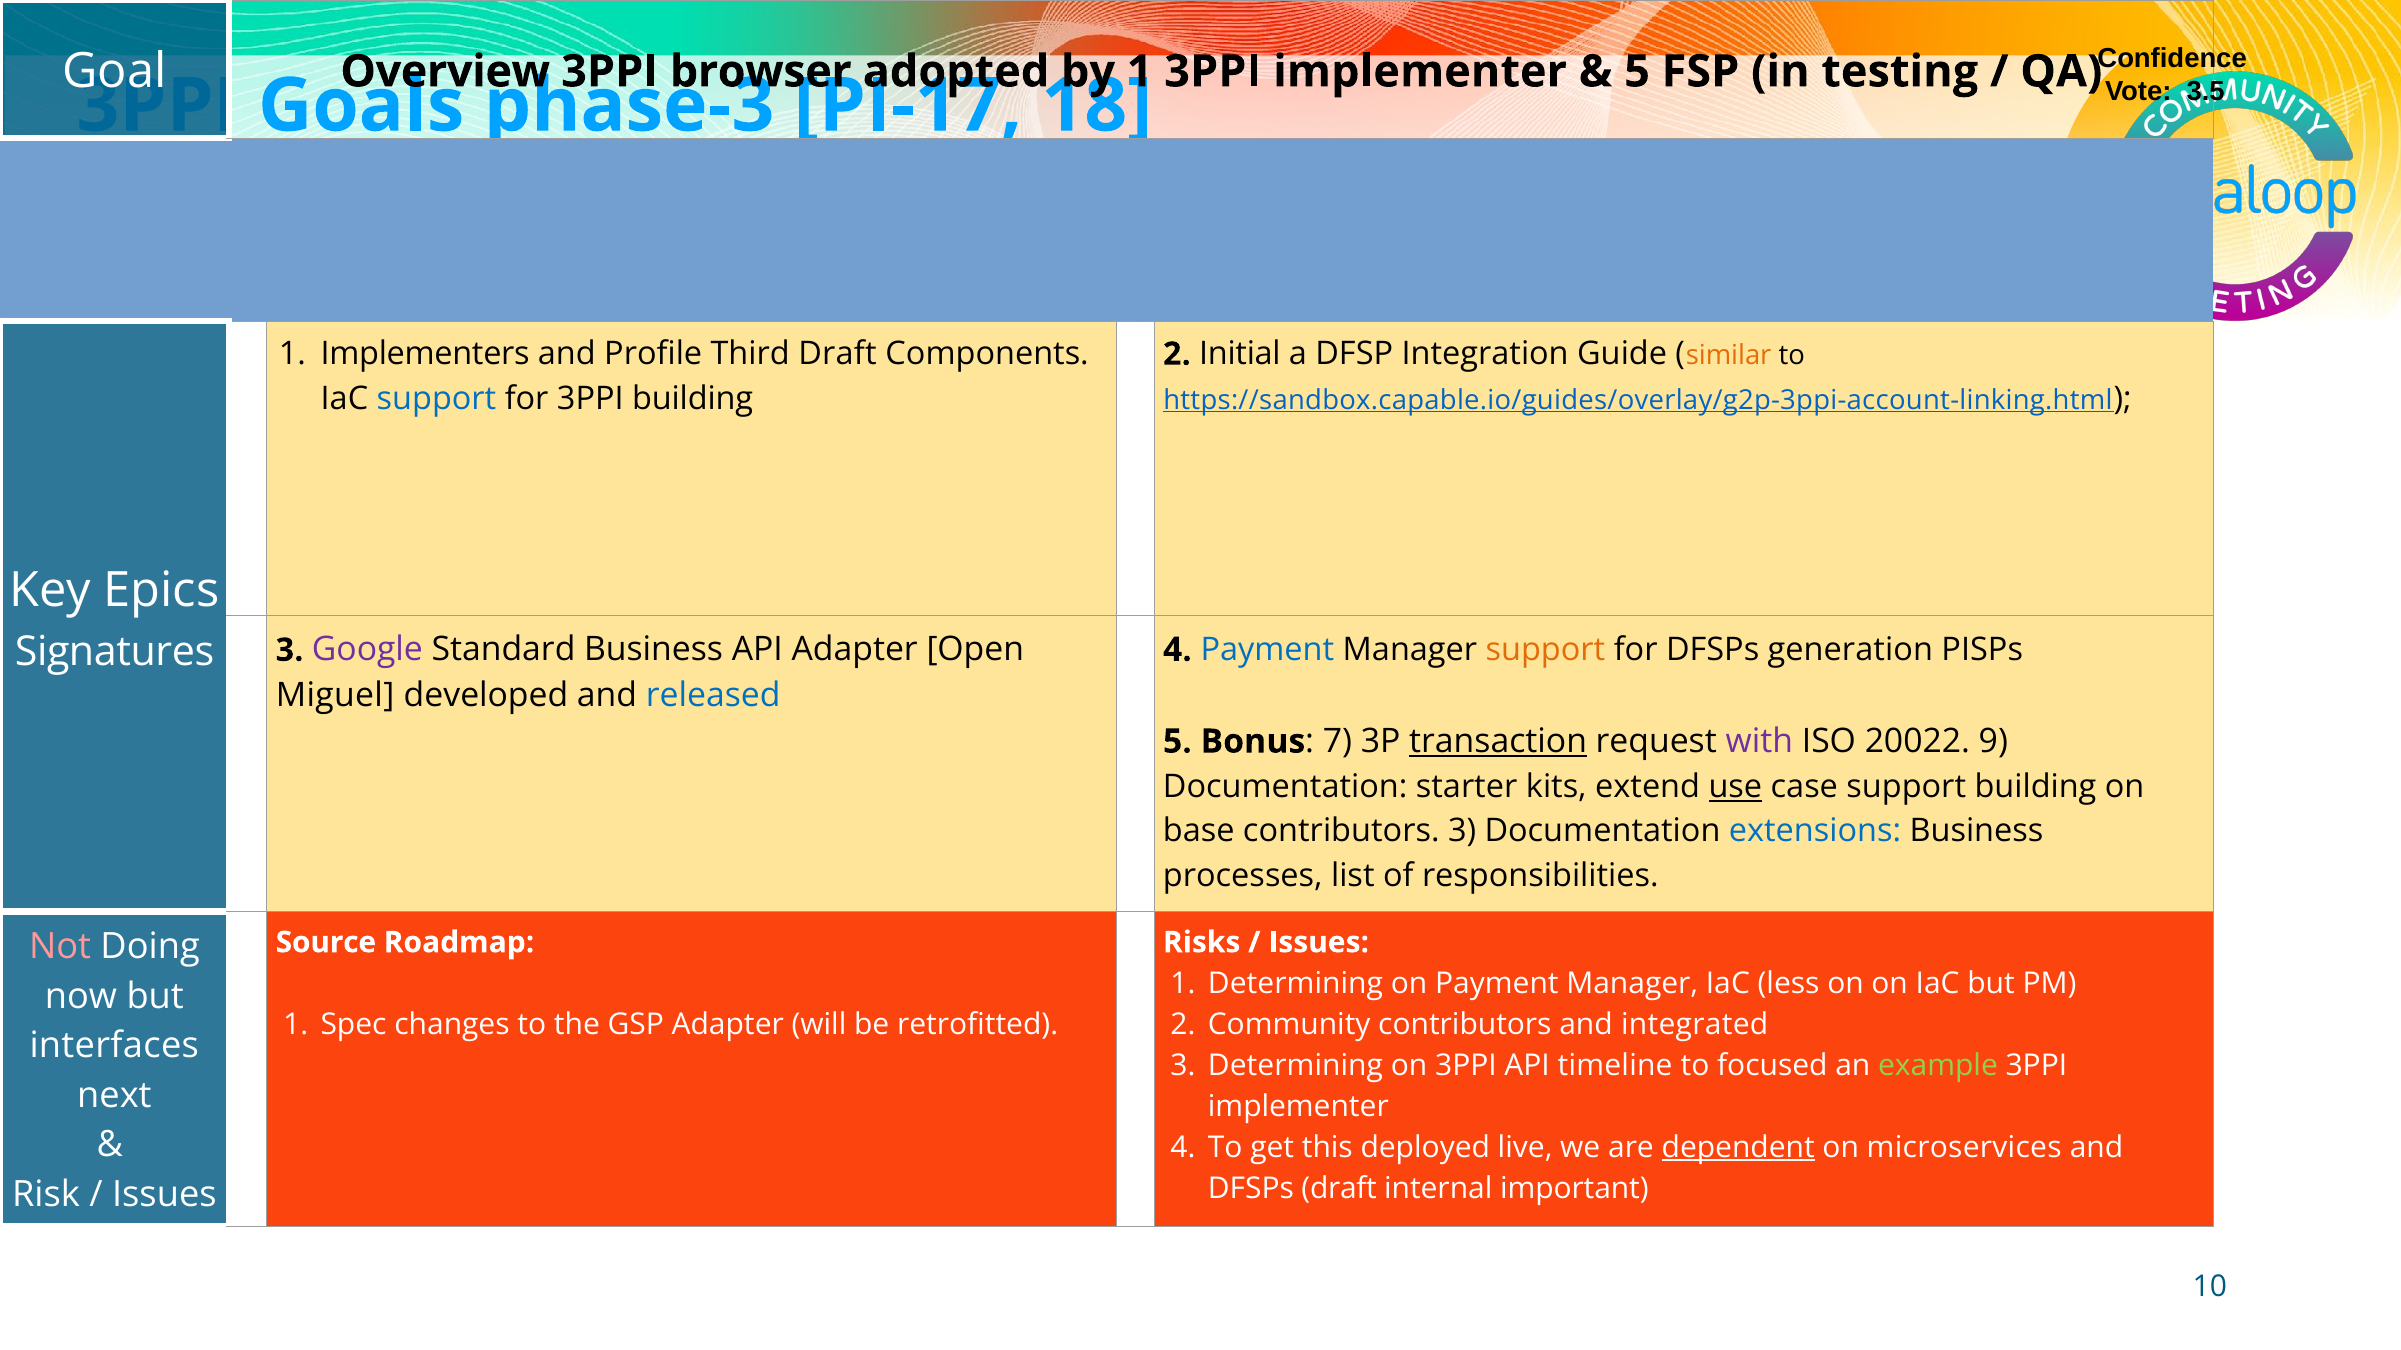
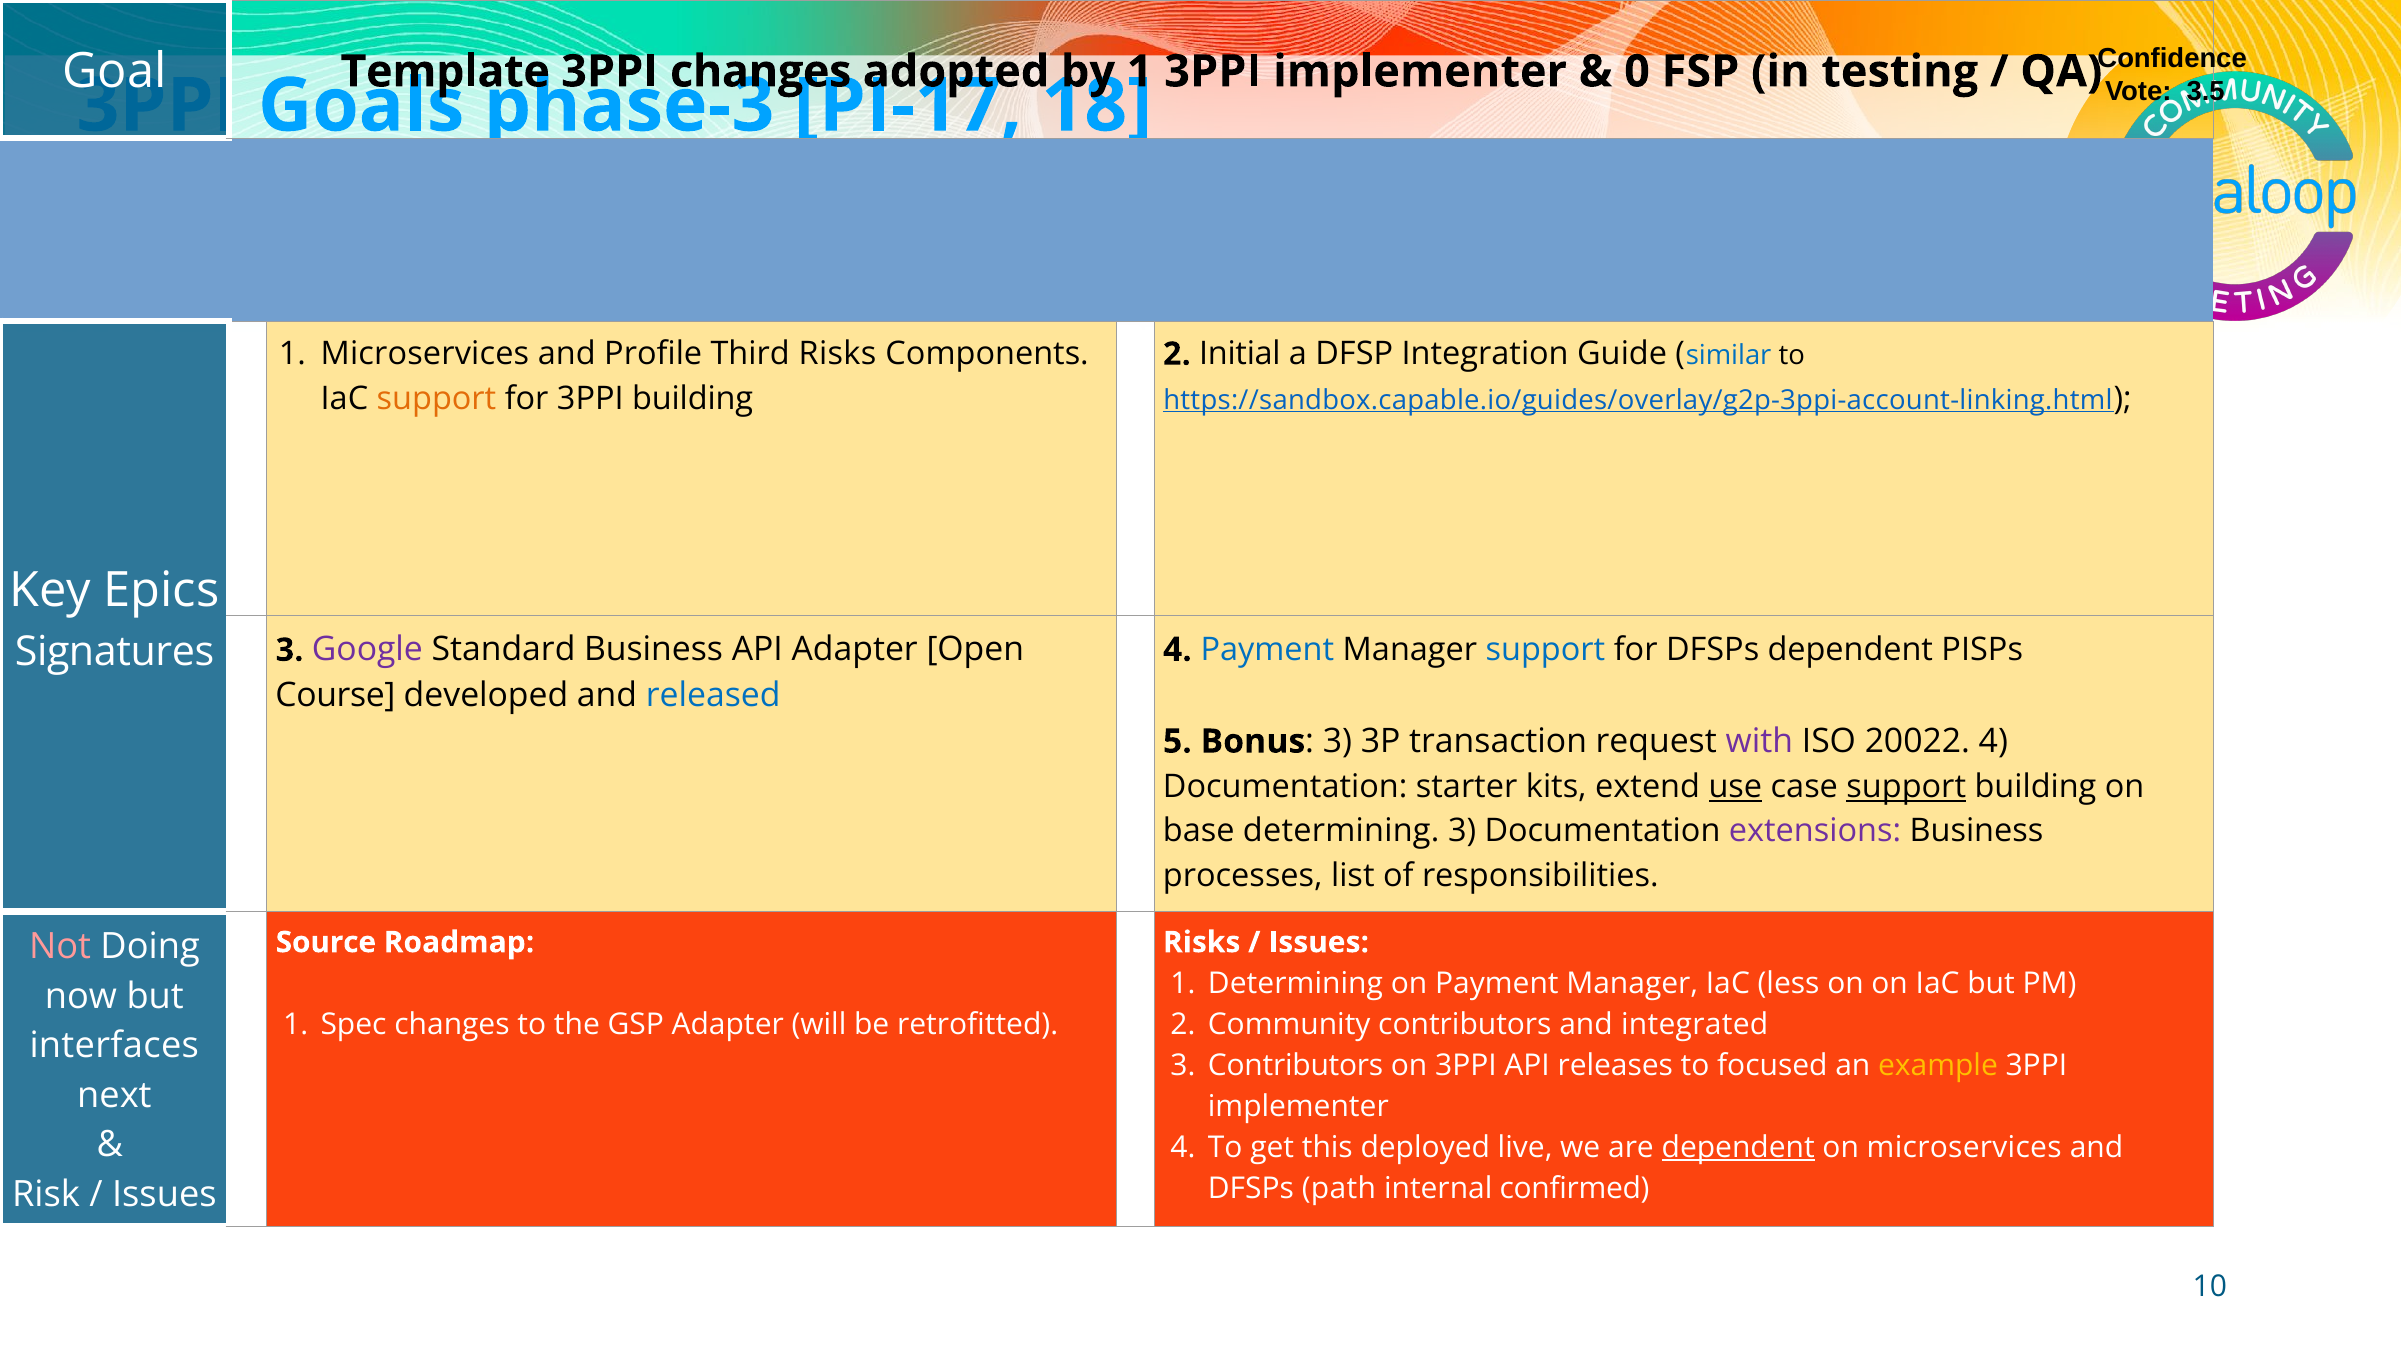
Overview: Overview -> Template
browser at (761, 72): browser -> changes
5 at (1637, 72): 5 -> 0
similar colour: orange -> blue
1 Implementers: Implementers -> Microservices
Third Draft: Draft -> Risks
support at (436, 399) colour: blue -> orange
support at (1545, 650) colour: orange -> blue
DFSPs generation: generation -> dependent
Miguel: Miguel -> Course
Bonus 7: 7 -> 3
transaction underline: present -> none
20022 9: 9 -> 4
support at (1906, 787) underline: none -> present
base contributors: contributors -> determining
extensions colour: blue -> purple
3 Determining: Determining -> Contributors
timeline: timeline -> releases
example colour: light green -> yellow
DFSPs draft: draft -> path
important: important -> confirmed
